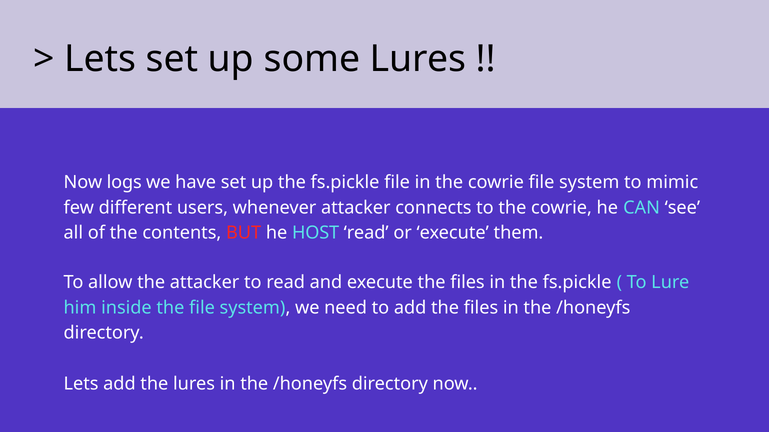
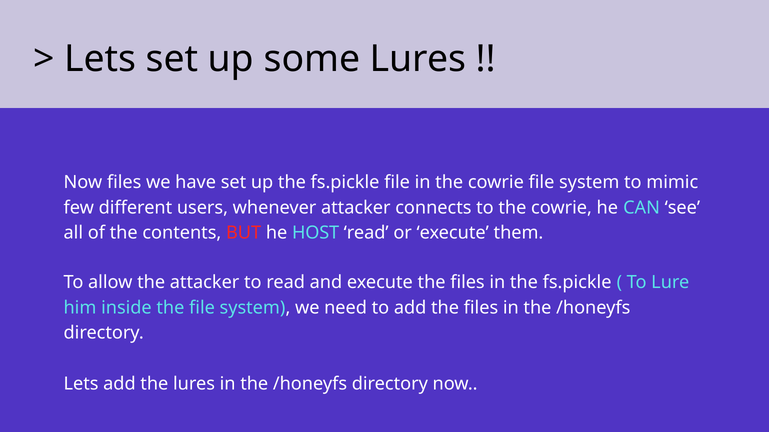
Now logs: logs -> files
